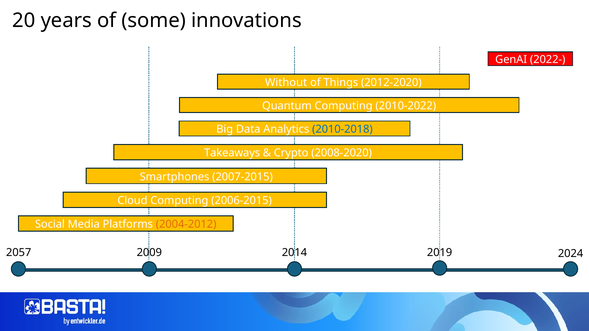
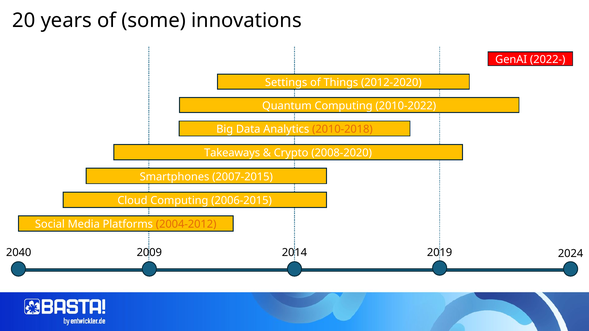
Without: Without -> Settings
2010-2018 colour: blue -> orange
2057: 2057 -> 2040
